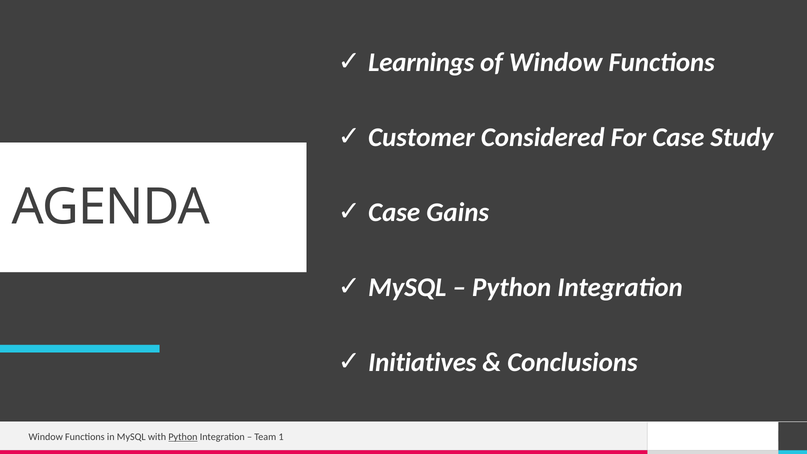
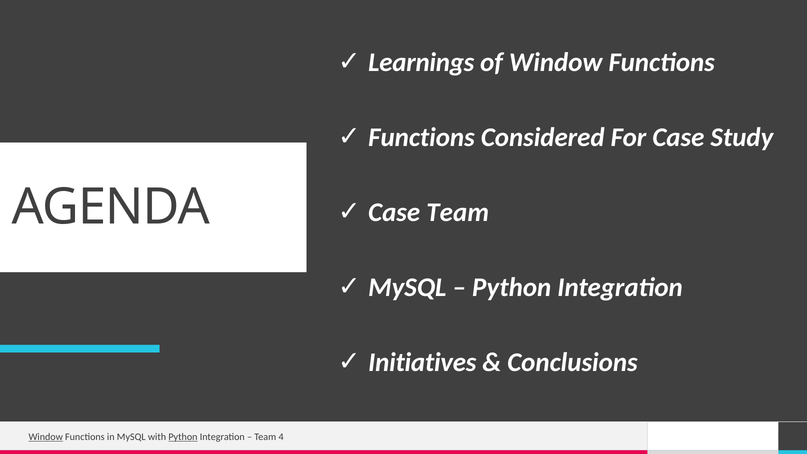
Customer at (421, 138): Customer -> Functions
Case Gains: Gains -> Team
Window at (46, 437) underline: none -> present
1: 1 -> 4
